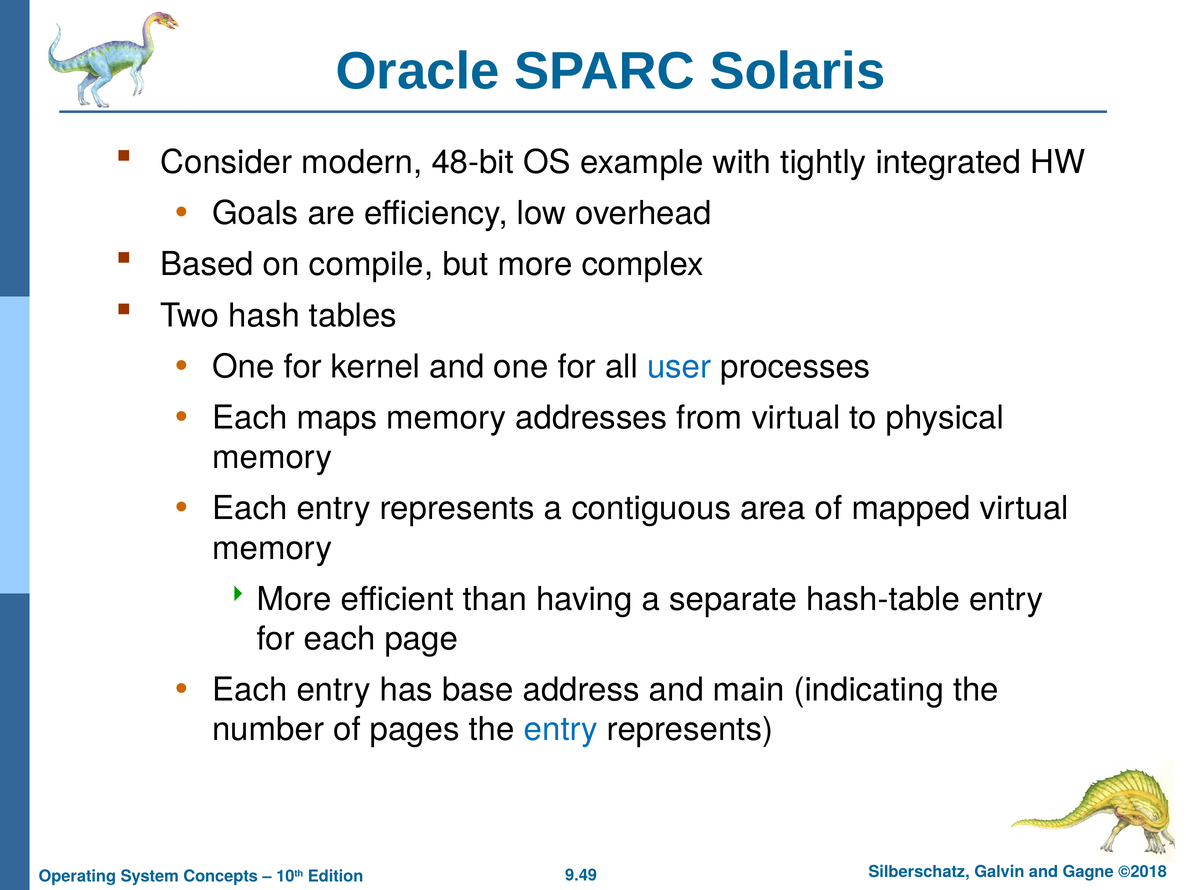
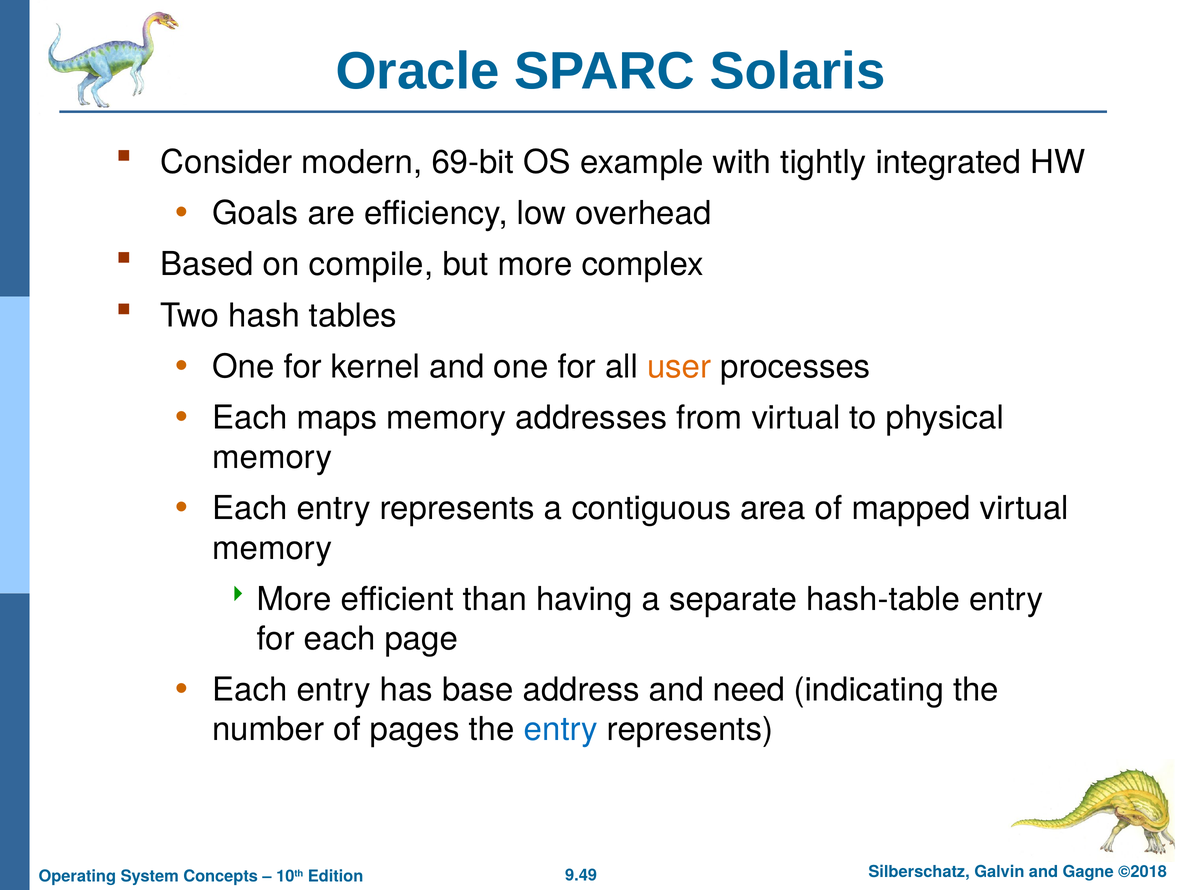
48-bit: 48-bit -> 69-bit
user colour: blue -> orange
main: main -> need
